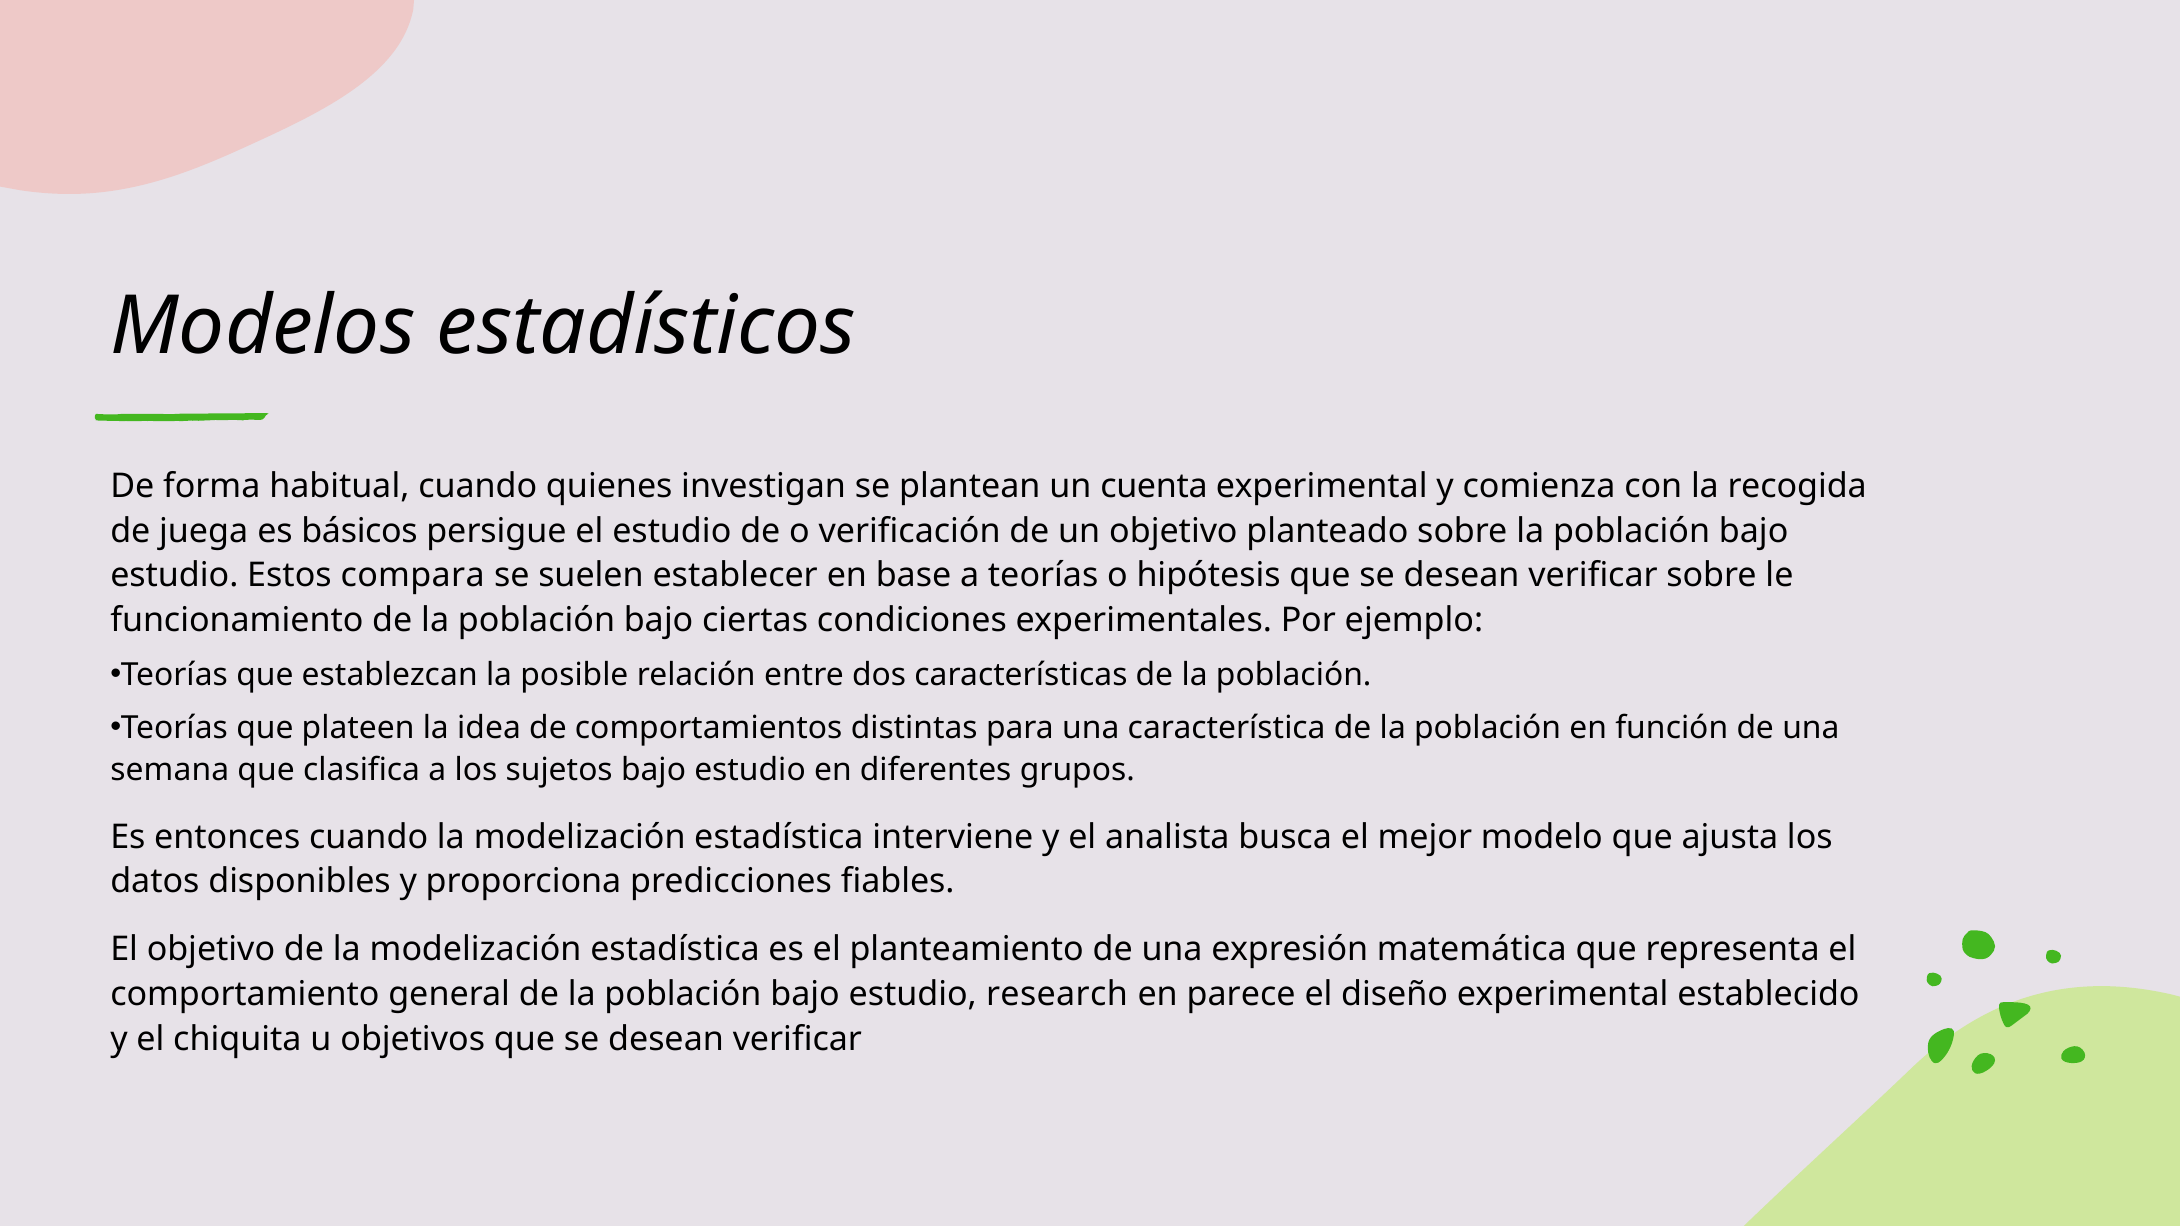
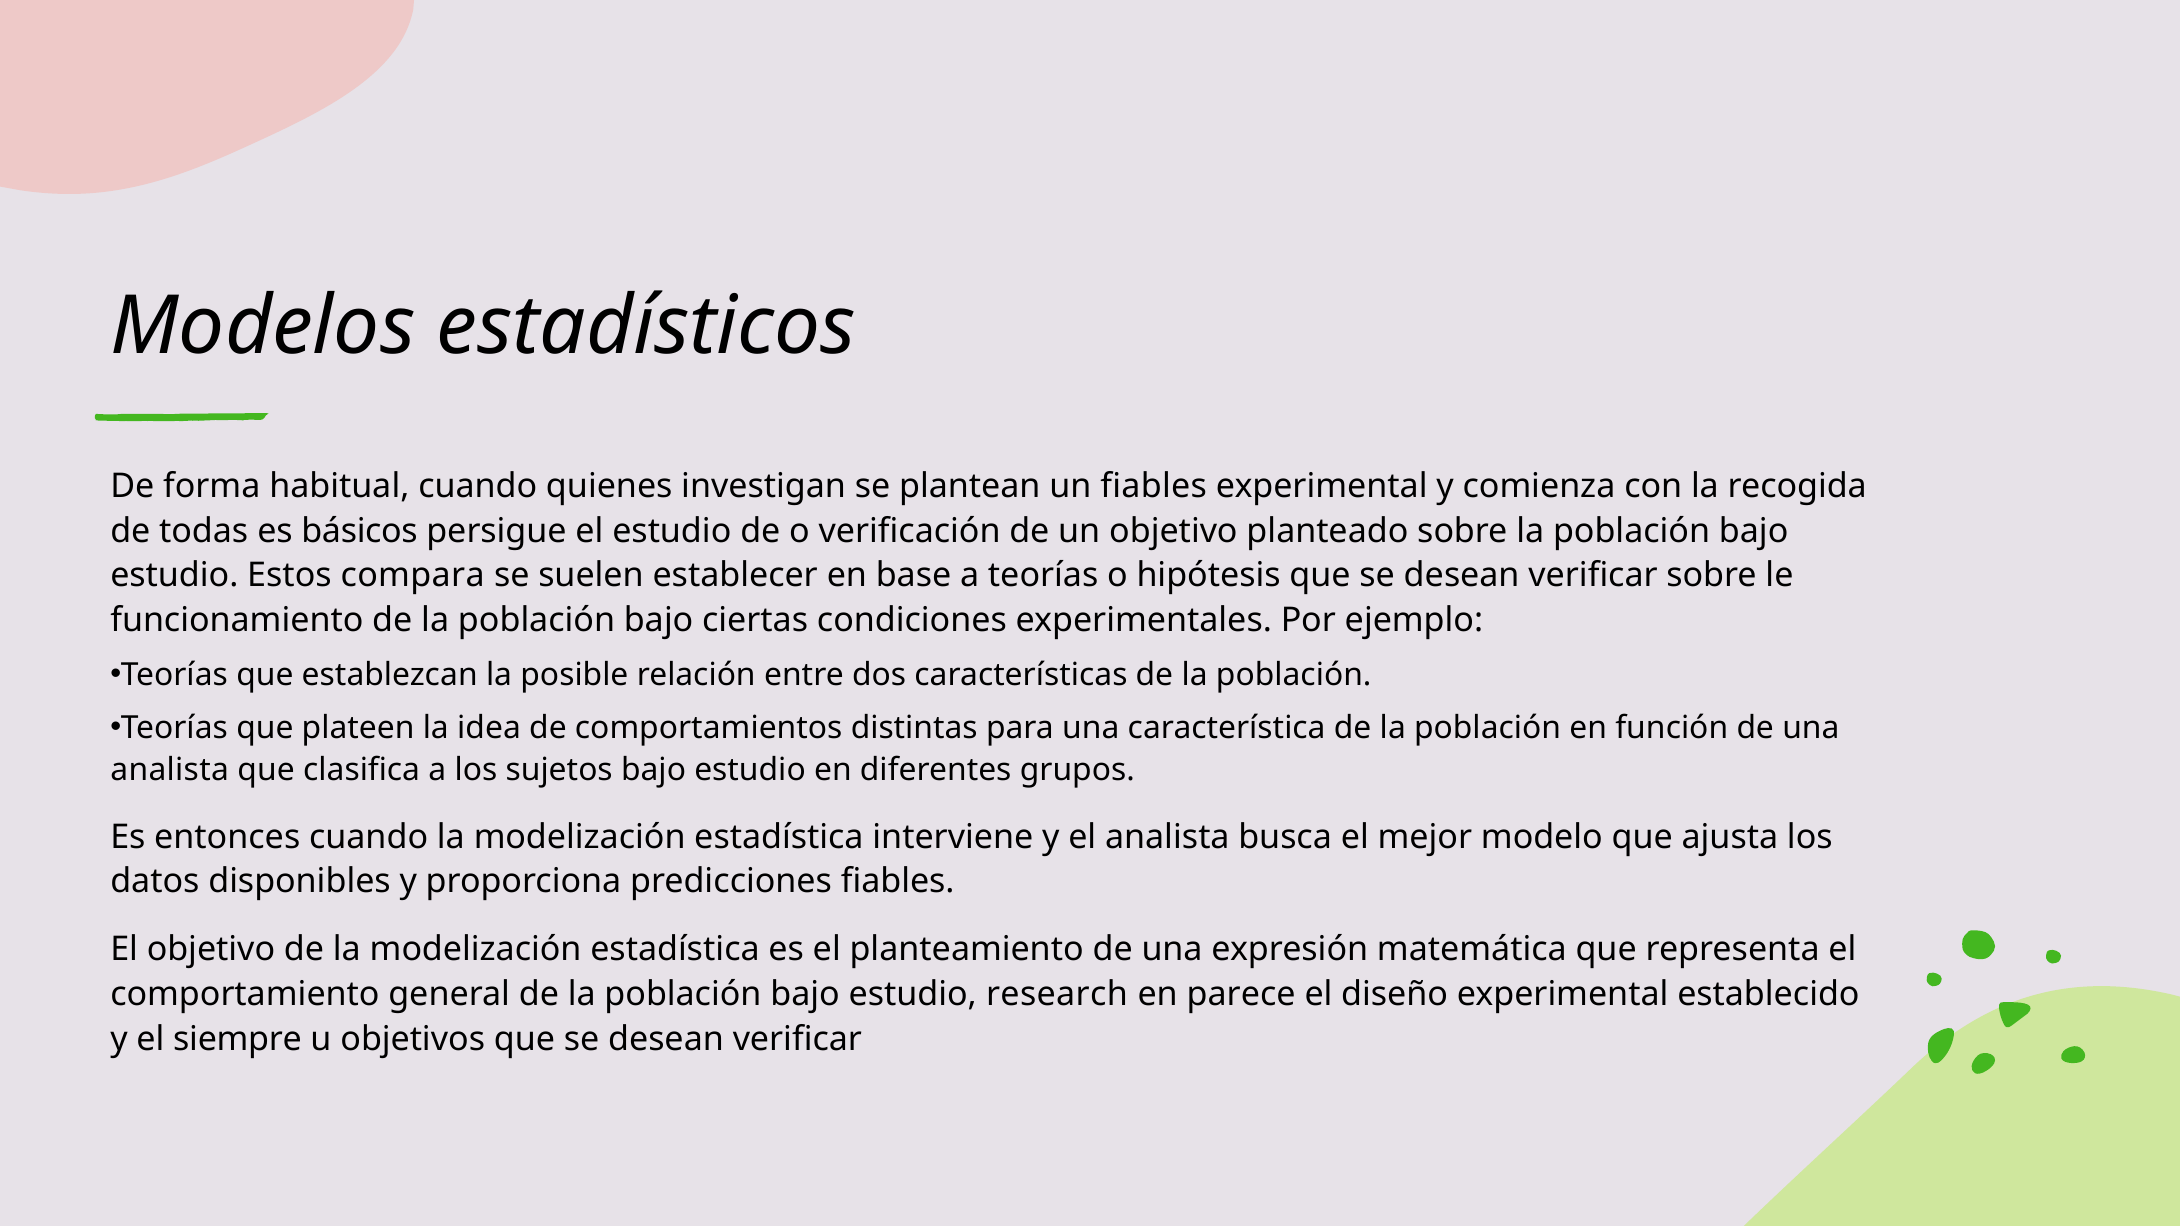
un cuenta: cuenta -> fiables
juega: juega -> todas
semana at (170, 771): semana -> analista
chiquita: chiquita -> siempre
